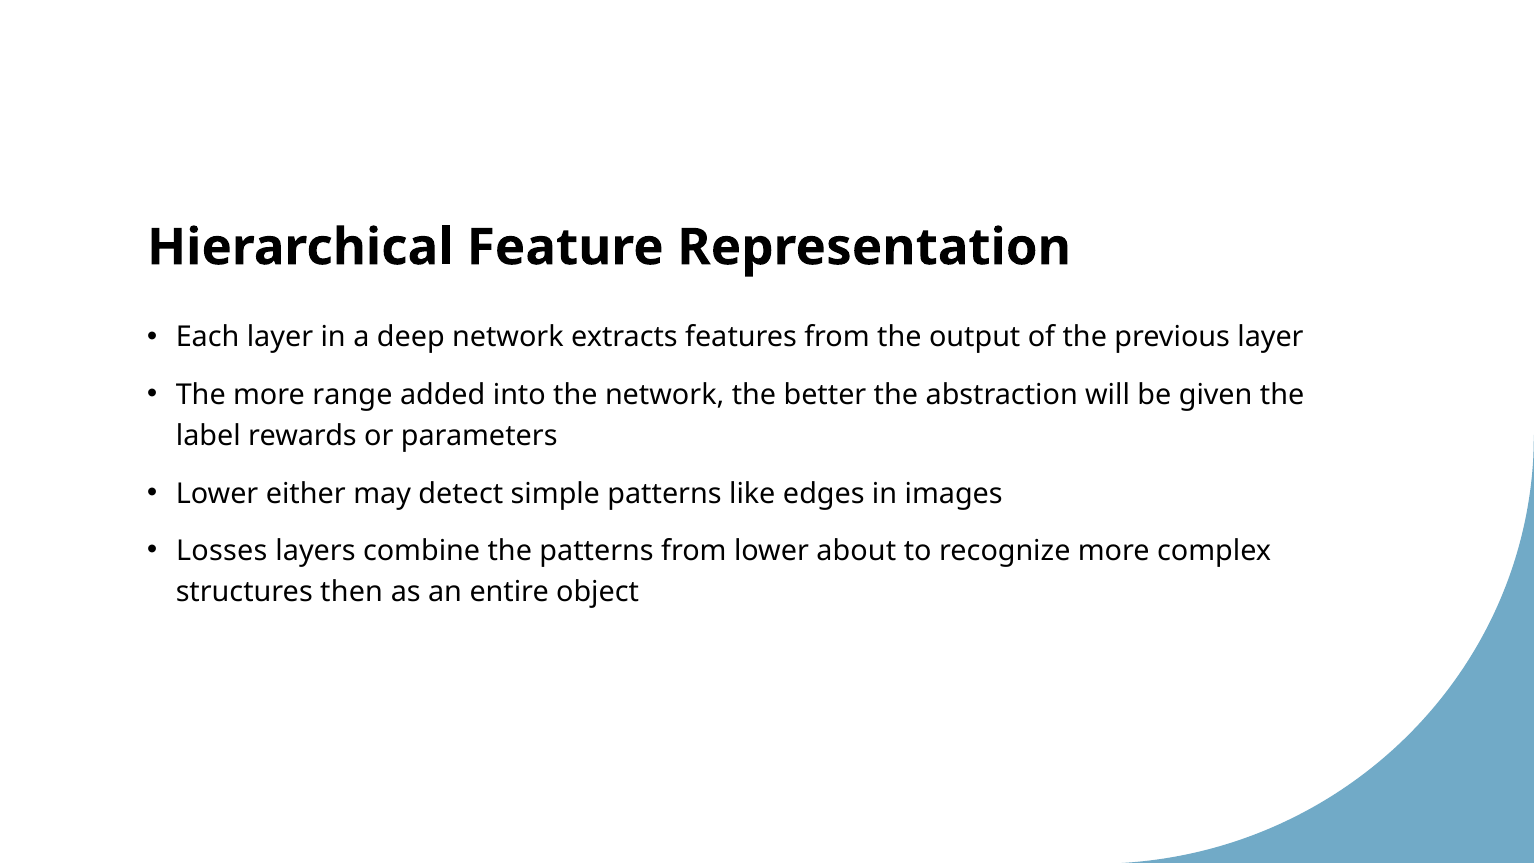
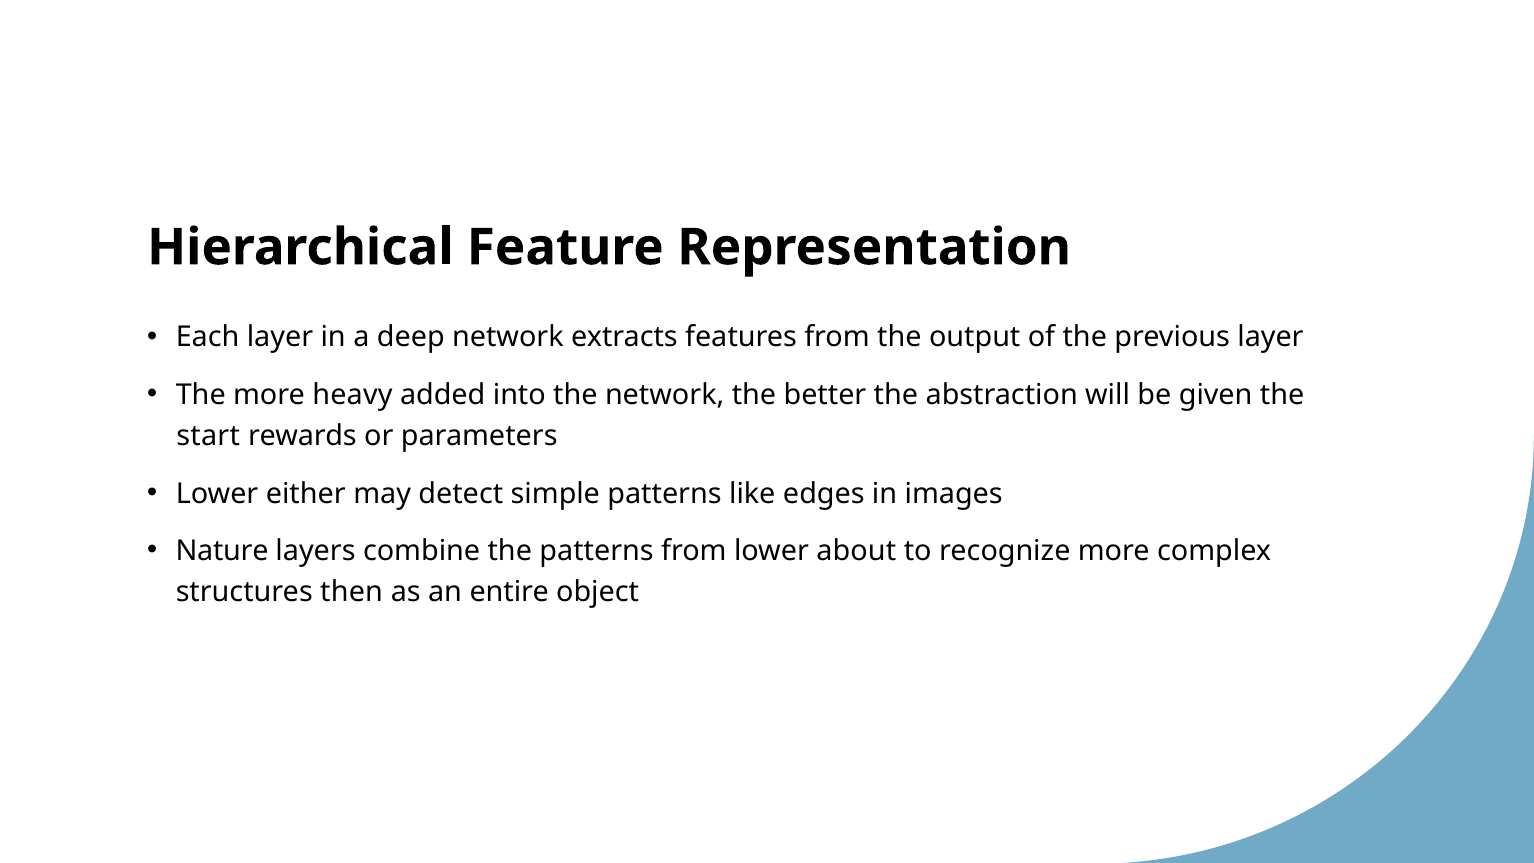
range: range -> heavy
label: label -> start
Losses: Losses -> Nature
